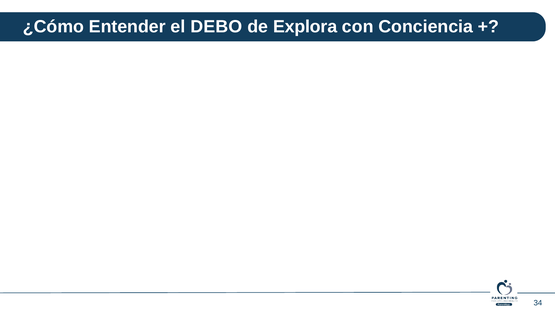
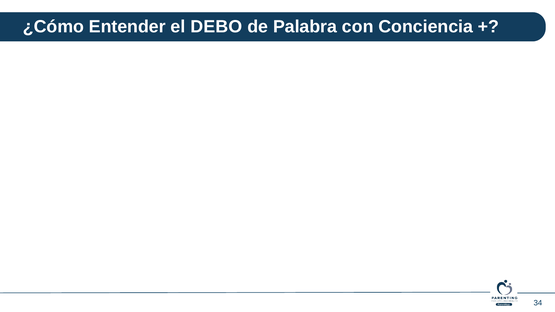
Explora: Explora -> Palabra
